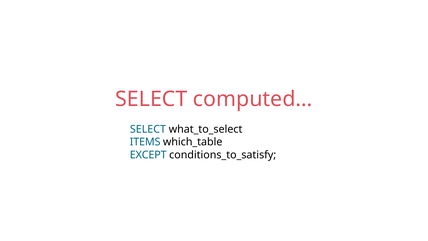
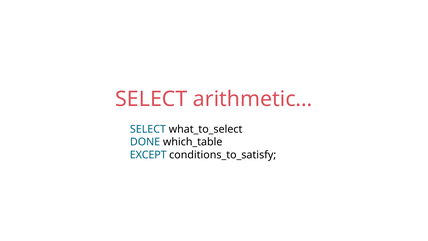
computed…: computed… -> arithmetic…
ITEMS: ITEMS -> DONE
